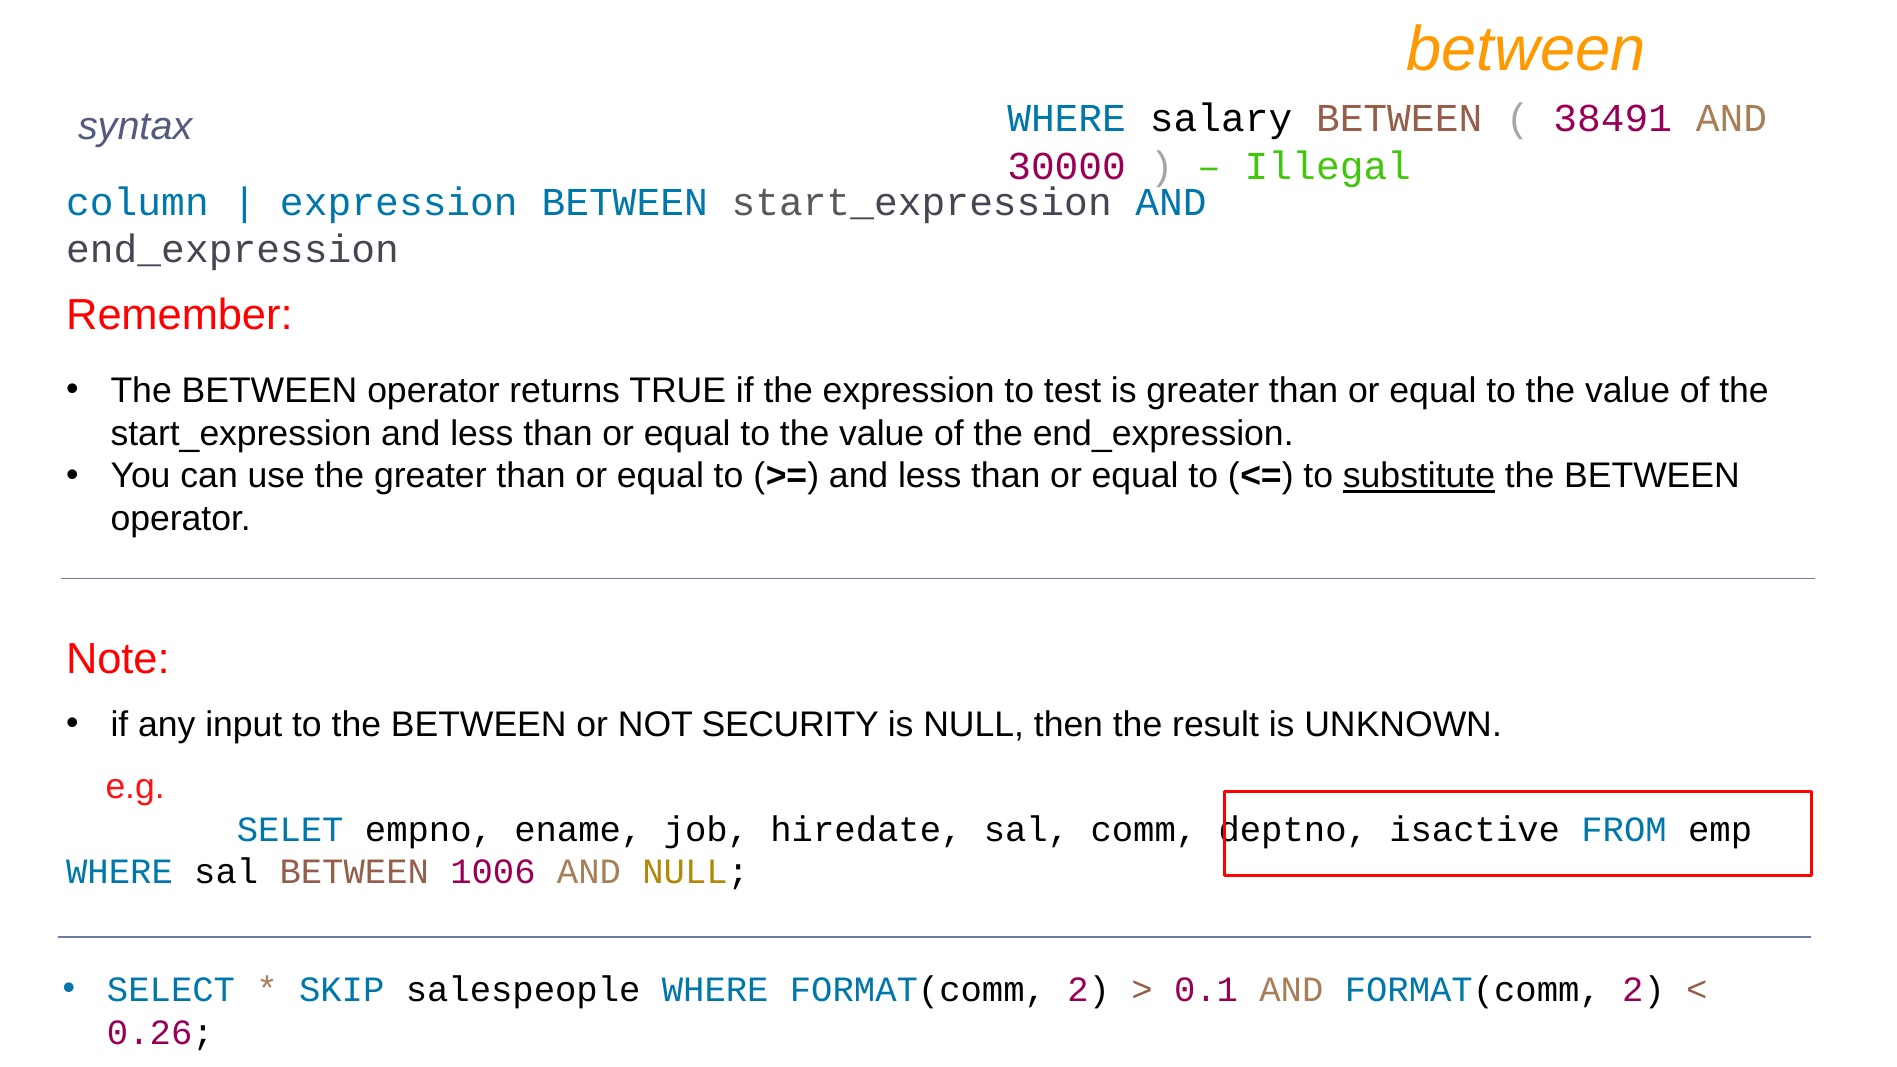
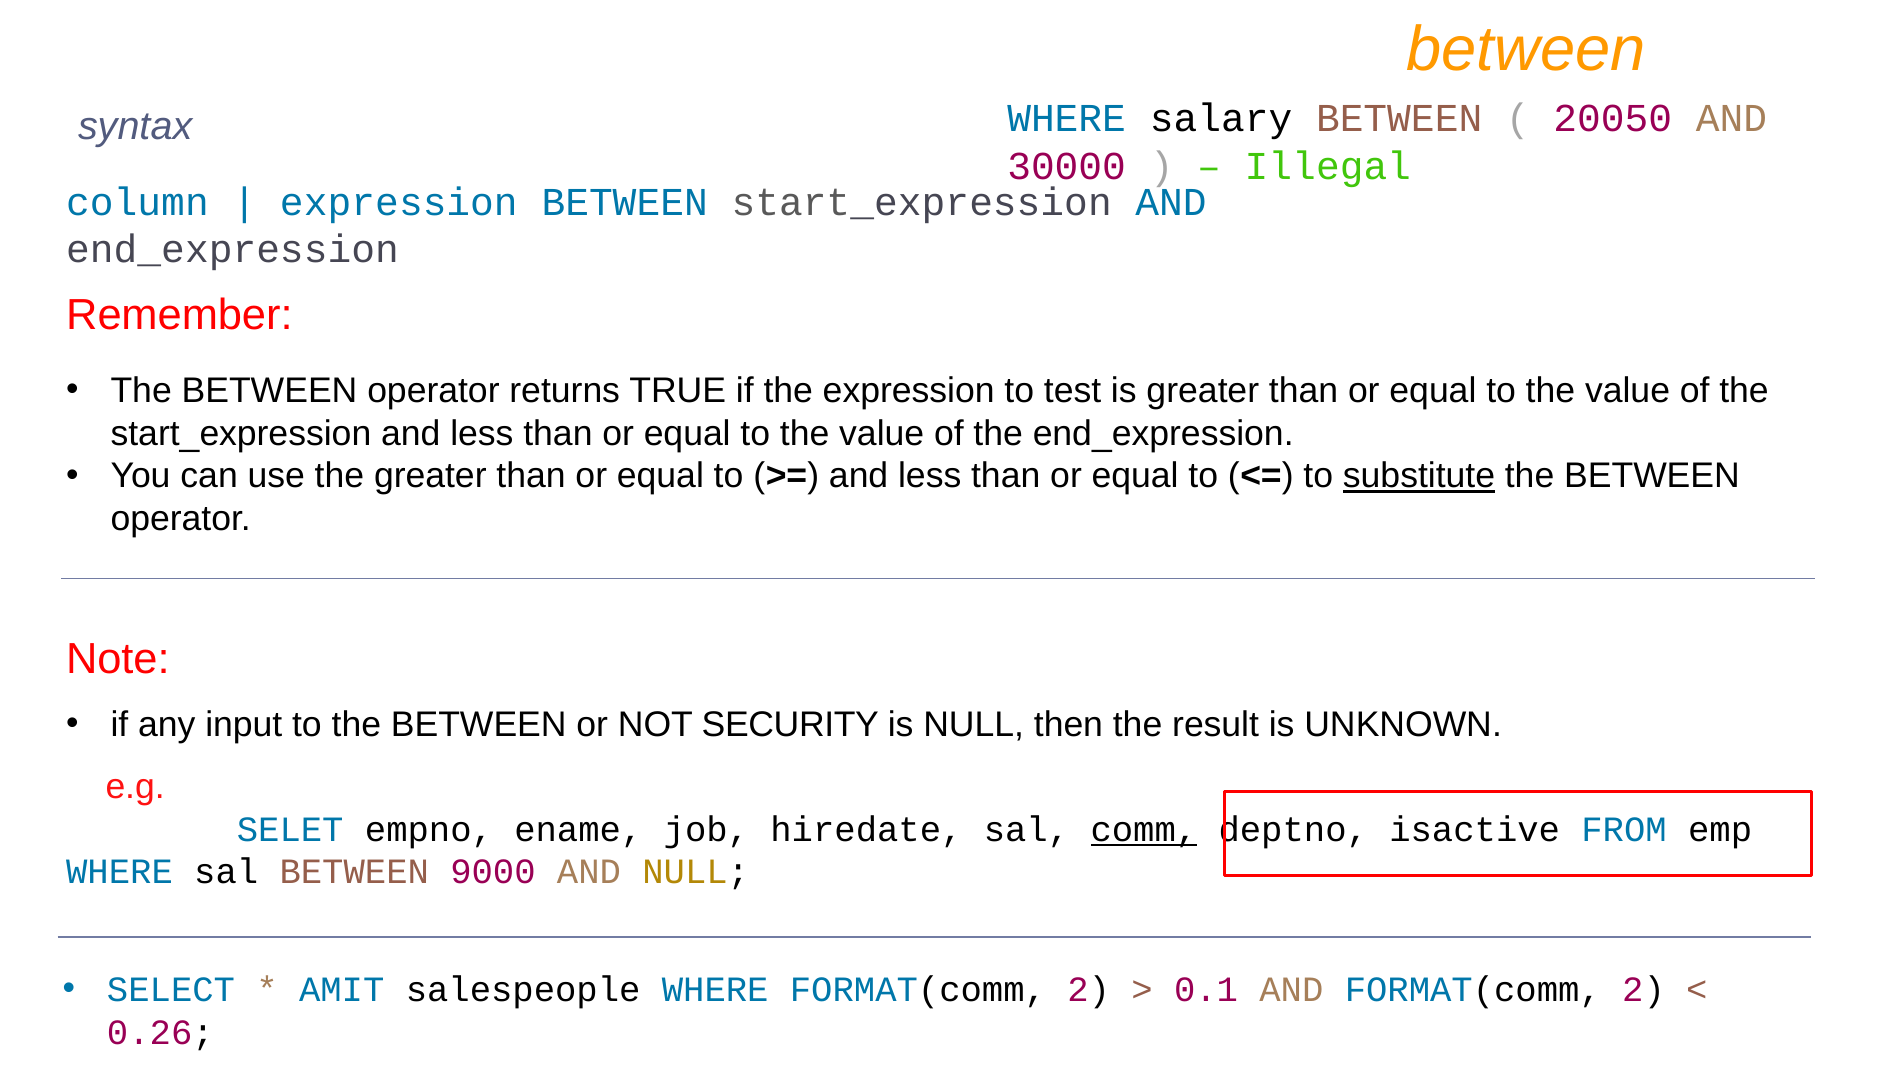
38491: 38491 -> 20050
comm underline: none -> present
1006: 1006 -> 9000
SKIP: SKIP -> AMIT
